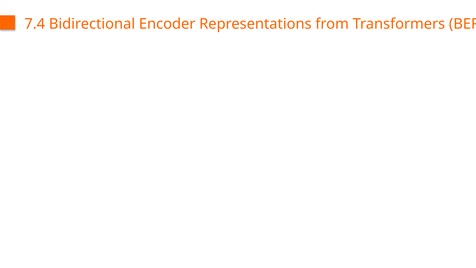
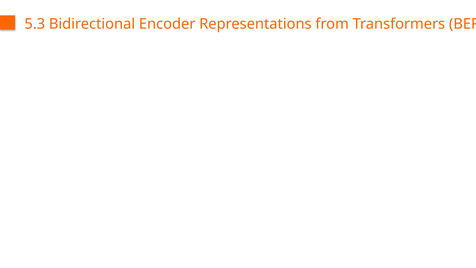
7.4: 7.4 -> 5.3
